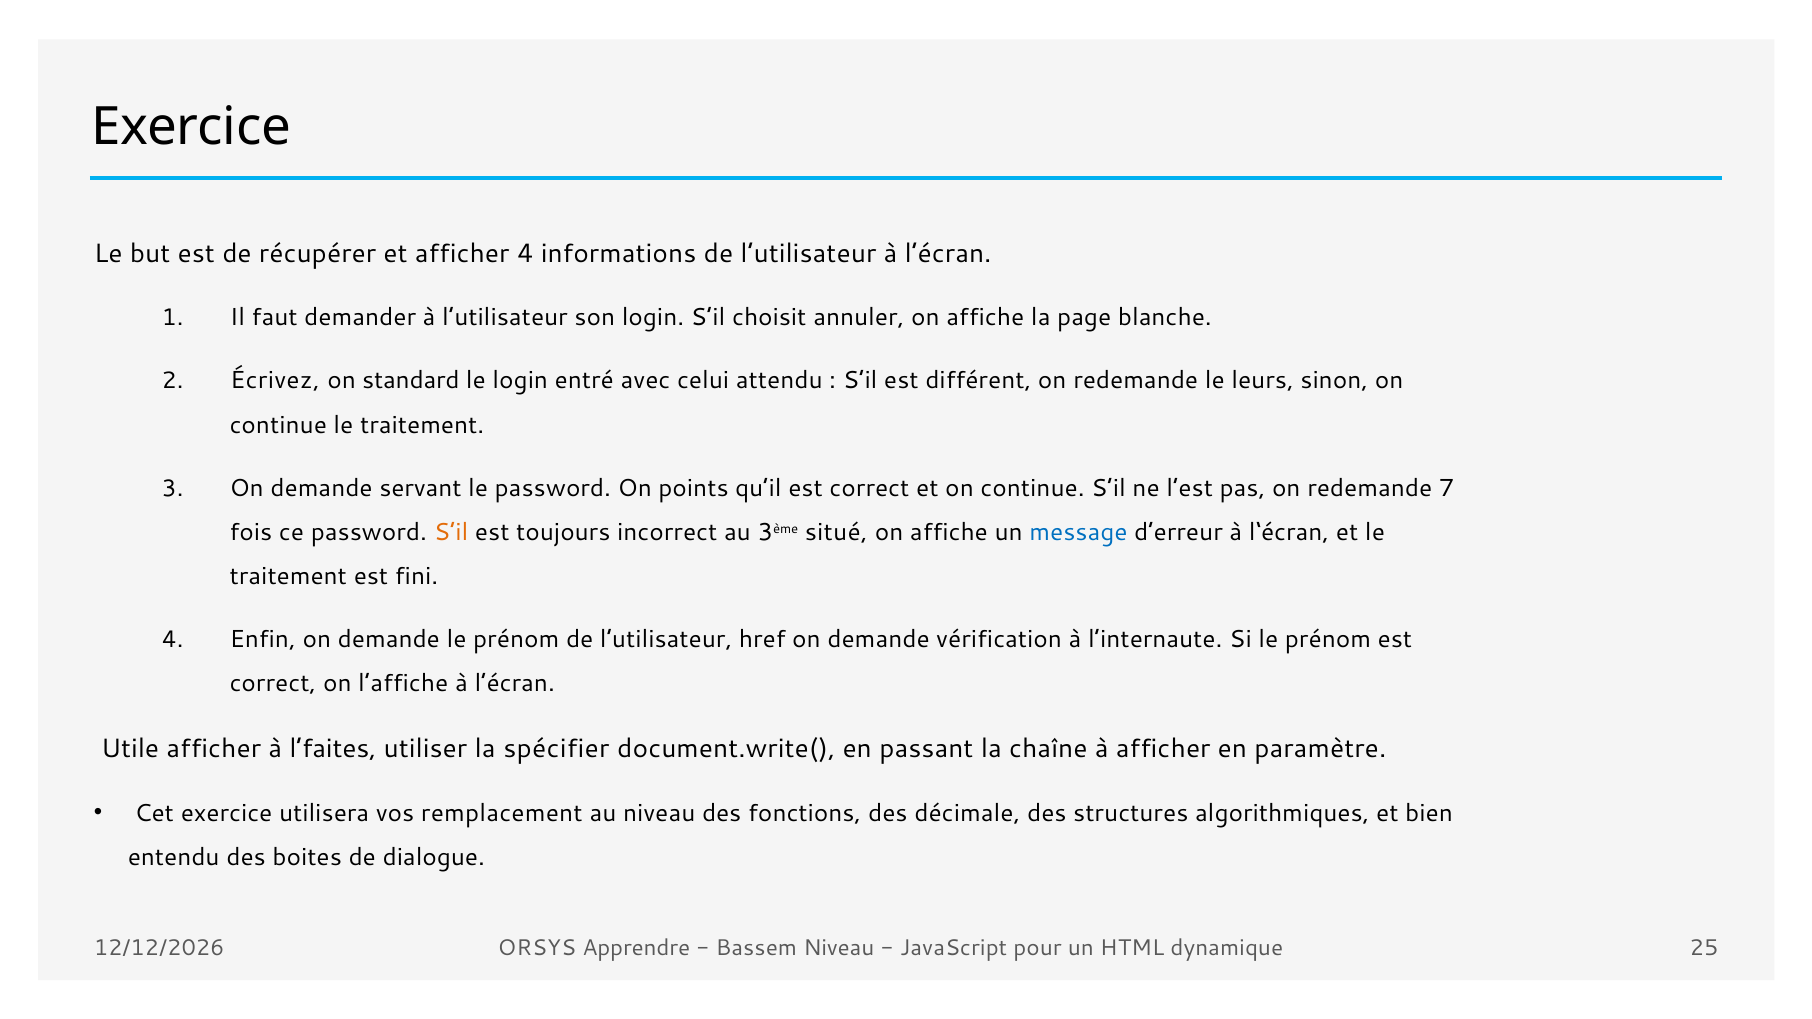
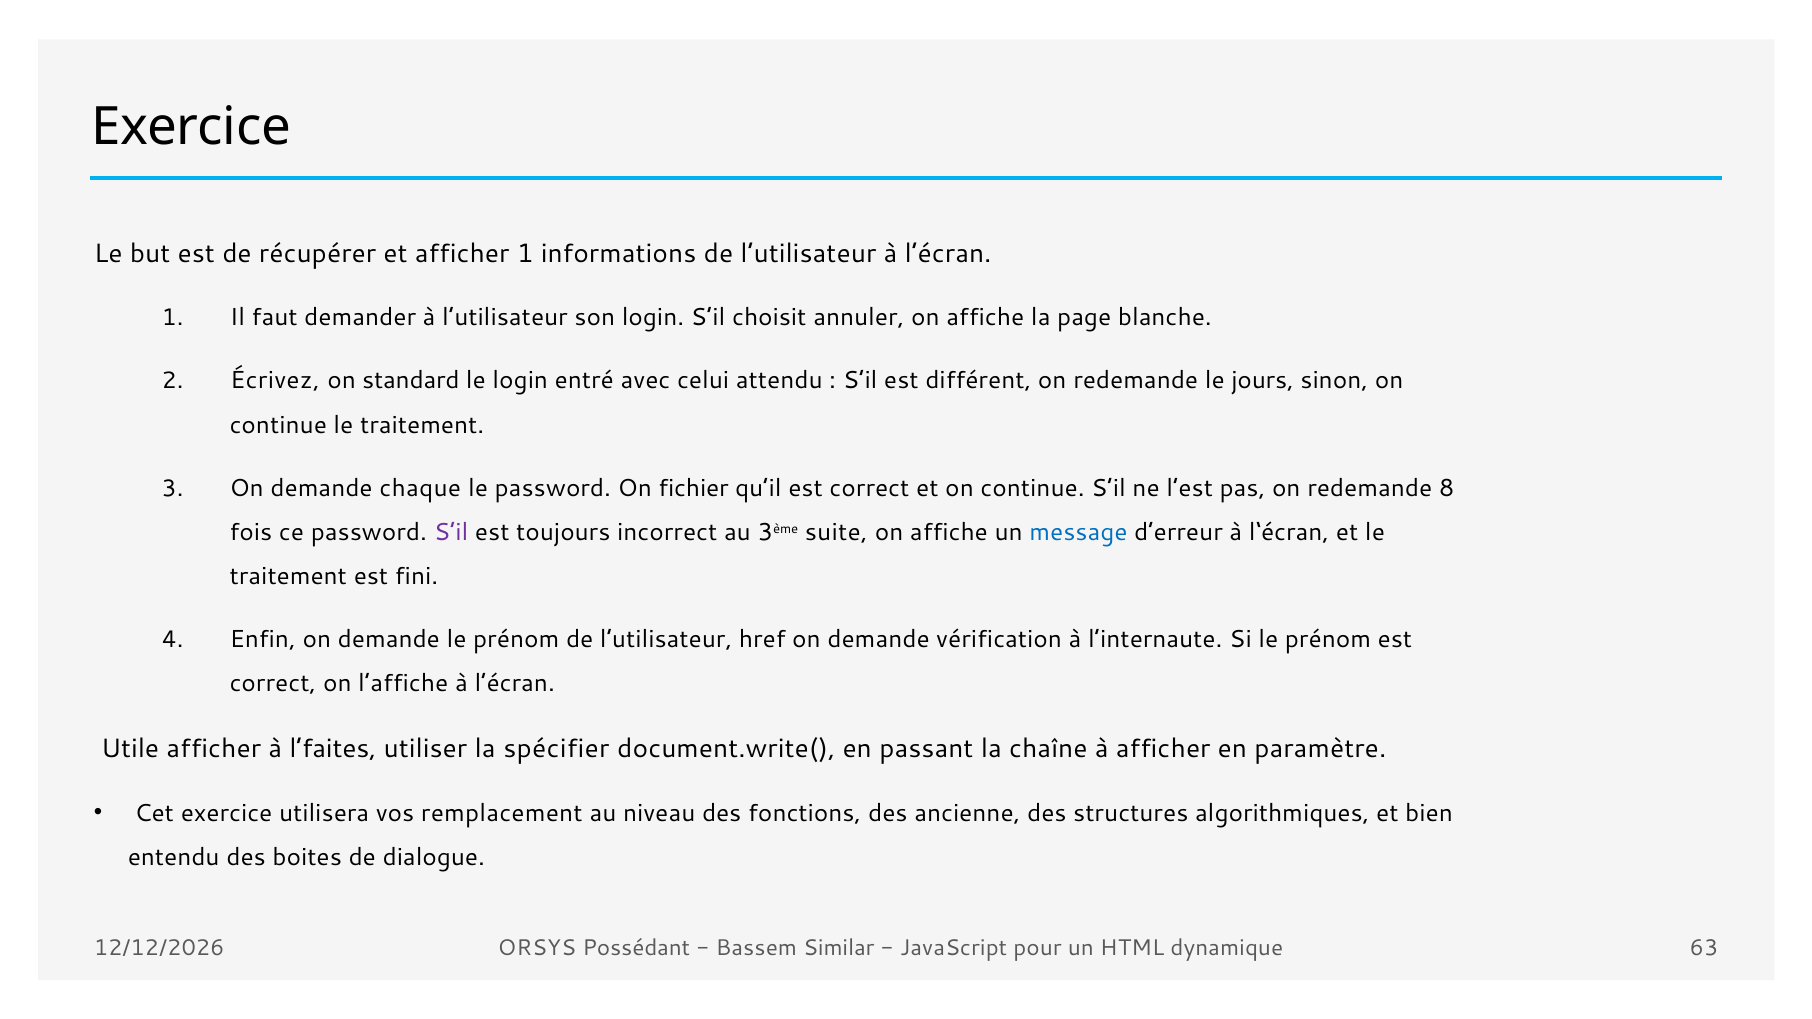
afficher 4: 4 -> 1
leurs: leurs -> jours
servant: servant -> chaque
points: points -> fichier
7: 7 -> 8
S’il at (451, 532) colour: orange -> purple
situé: situé -> suite
décimale: décimale -> ancienne
Apprendre: Apprendre -> Possédant
Bassem Niveau: Niveau -> Similar
25: 25 -> 63
